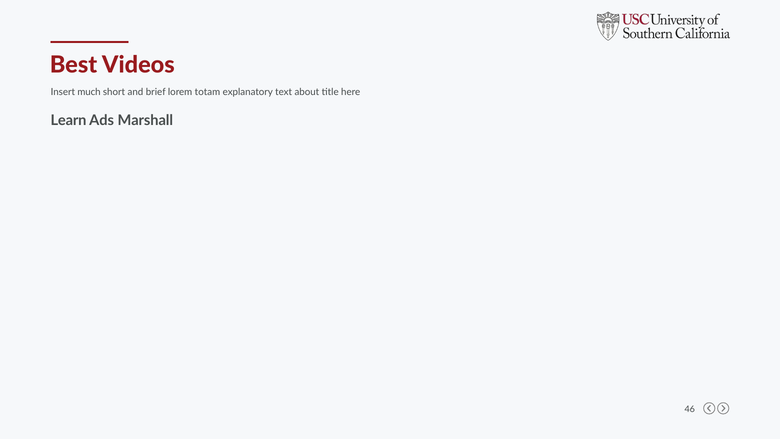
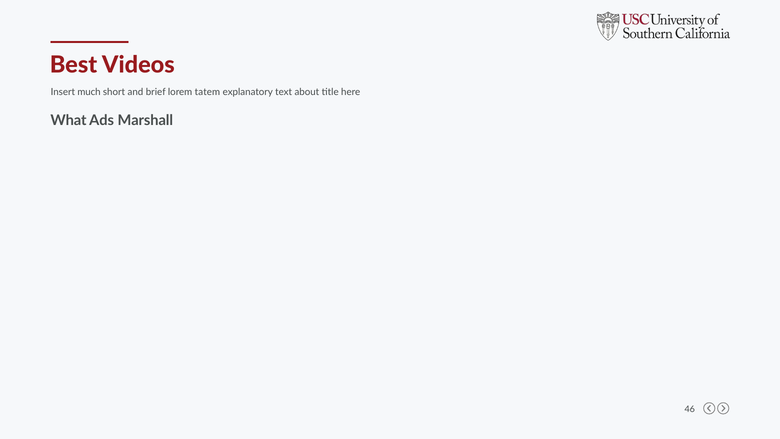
totam: totam -> tatem
Learn: Learn -> What
